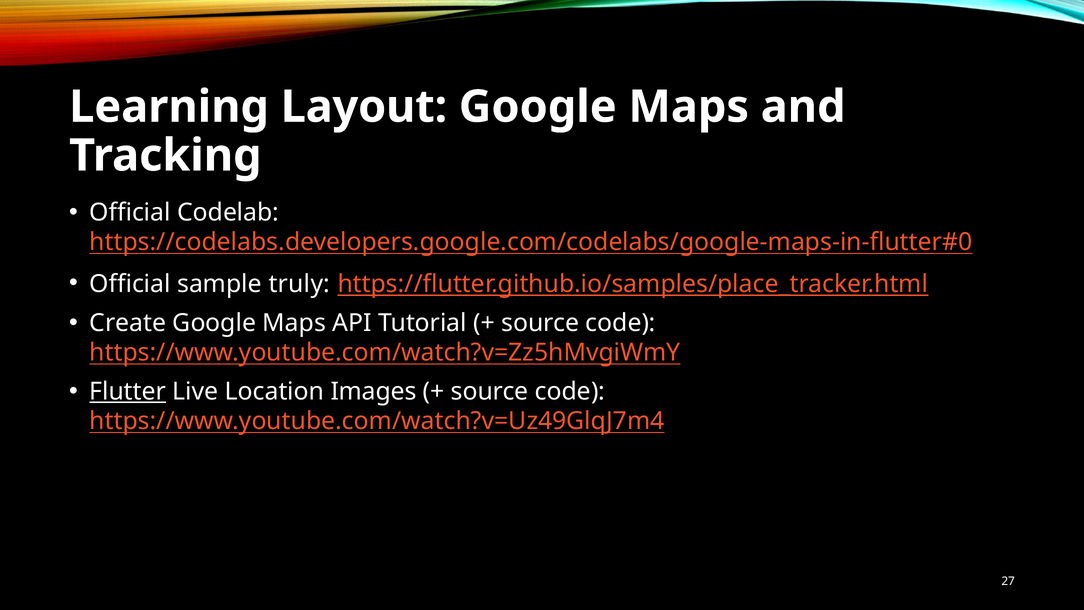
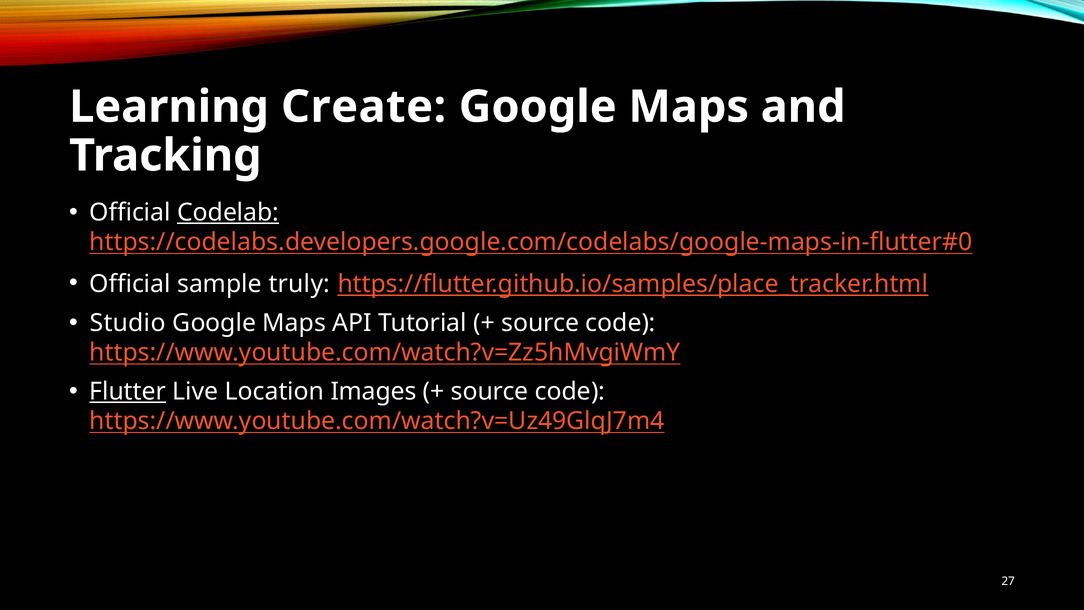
Layout: Layout -> Create
Codelab underline: none -> present
Create: Create -> Studio
